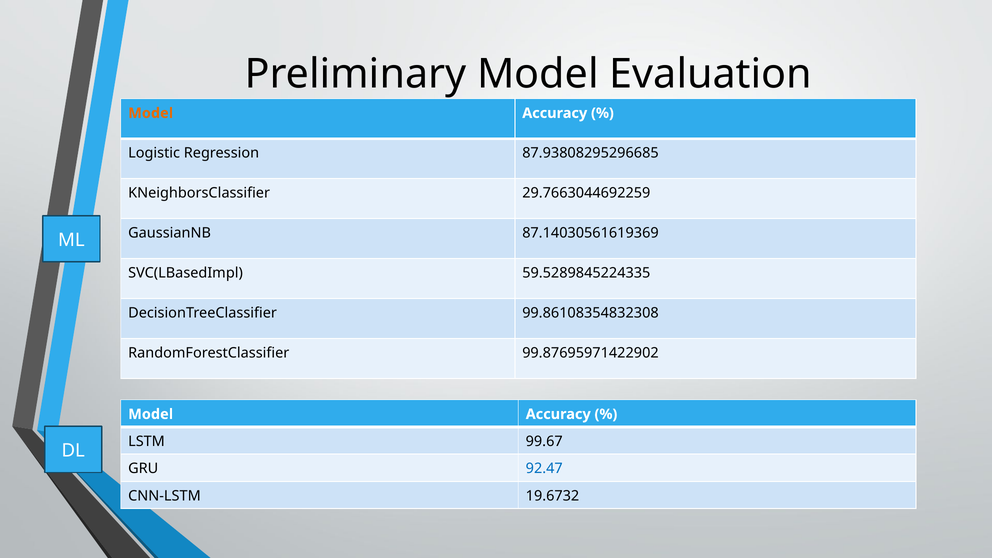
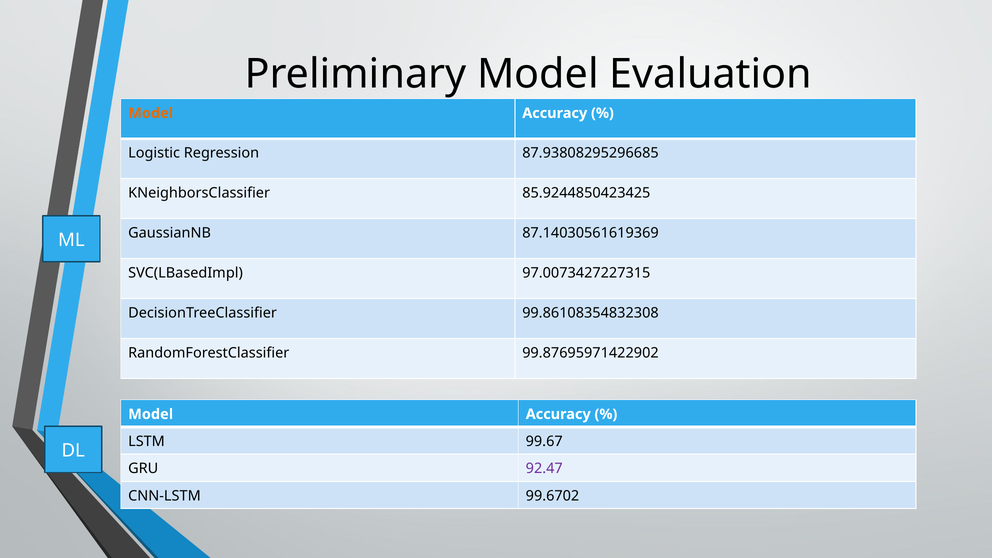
29.7663044692259: 29.7663044692259 -> 85.9244850423425
59.5289845224335: 59.5289845224335 -> 97.0073427227315
92.47 colour: blue -> purple
19.6732: 19.6732 -> 99.6702
